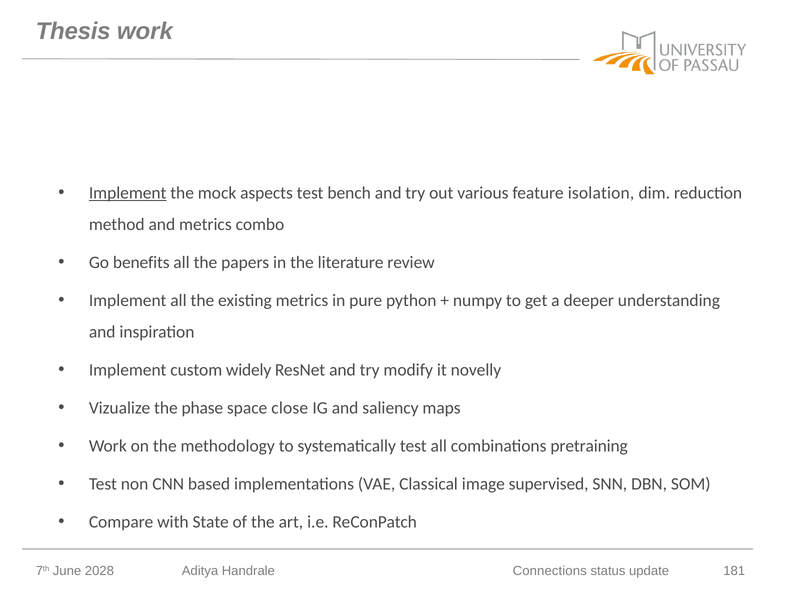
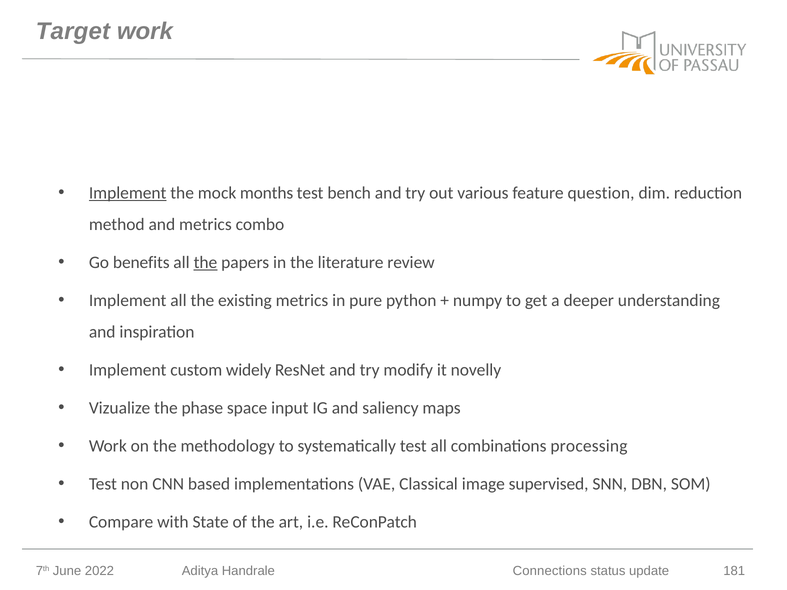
Thesis: Thesis -> Target
aspects: aspects -> months
isolation: isolation -> question
the at (205, 263) underline: none -> present
close: close -> input
pretraining: pretraining -> processing
2028: 2028 -> 2022
